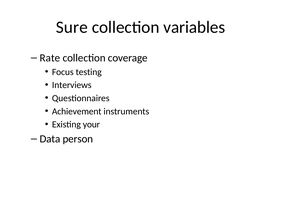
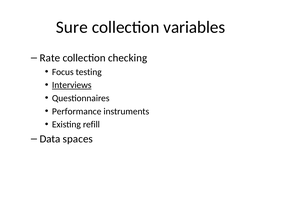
coverage: coverage -> checking
Interviews underline: none -> present
Achievement: Achievement -> Performance
your: your -> refill
person: person -> spaces
